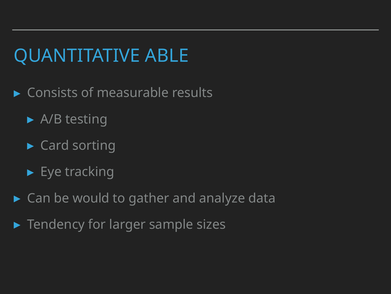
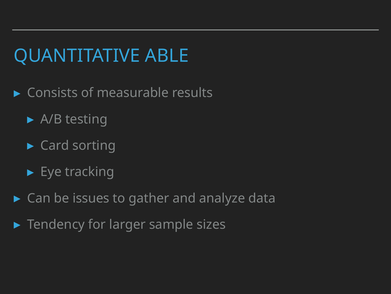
would: would -> issues
